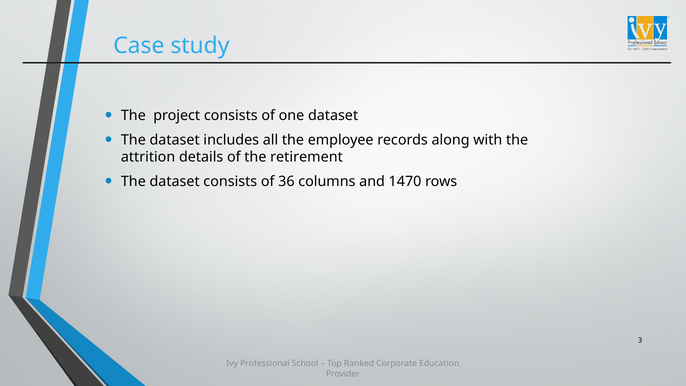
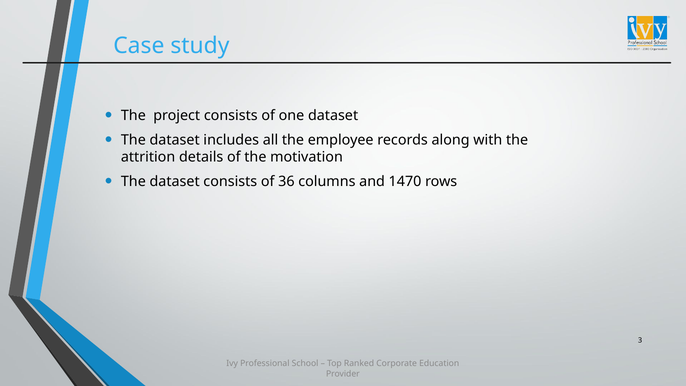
retirement: retirement -> motivation
